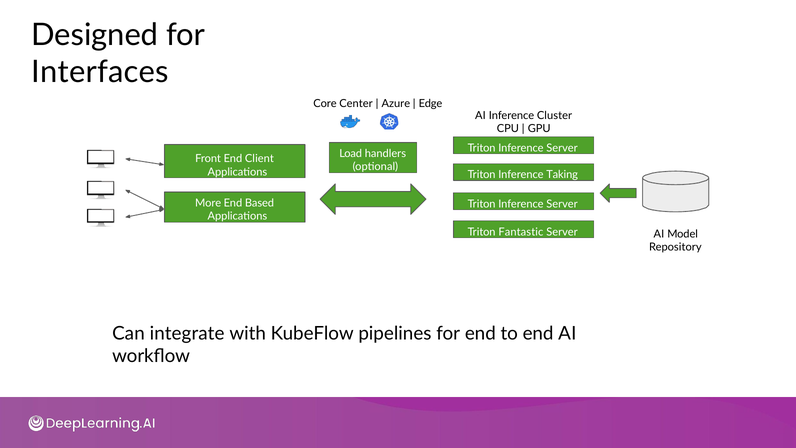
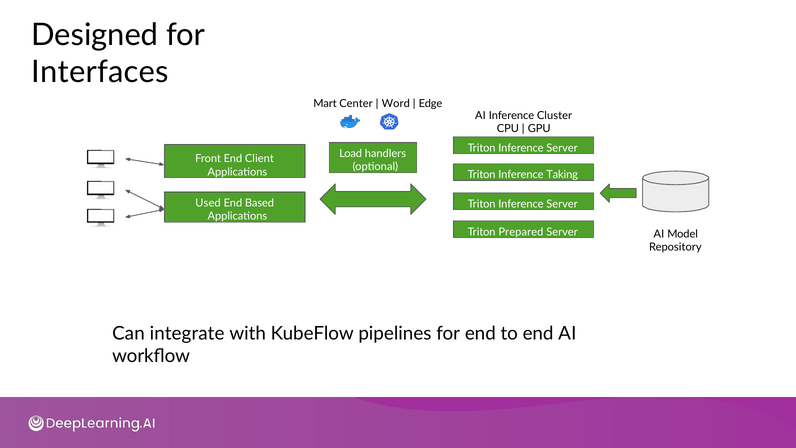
Core: Core -> Mart
Azure: Azure -> Word
More: More -> Used
Fantastic: Fantastic -> Prepared
